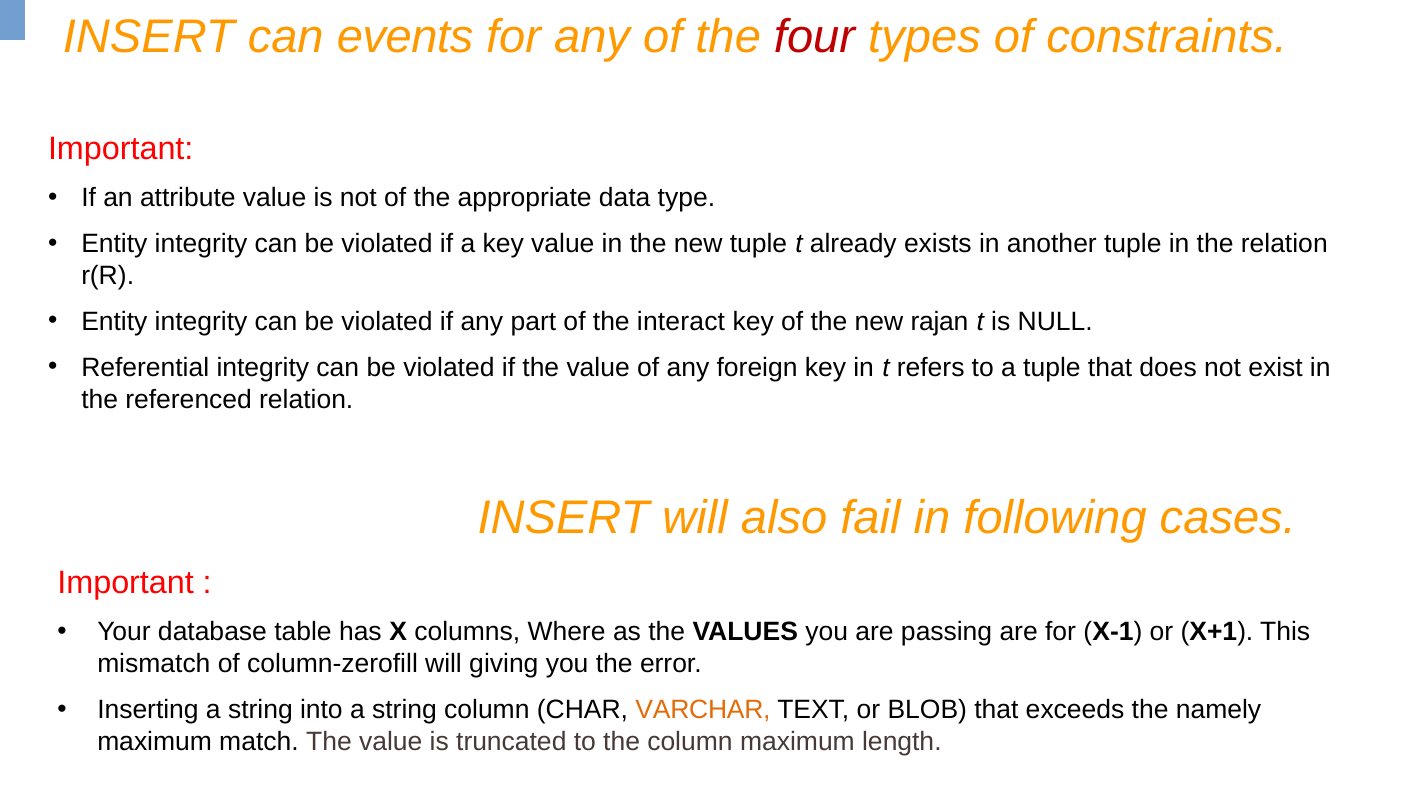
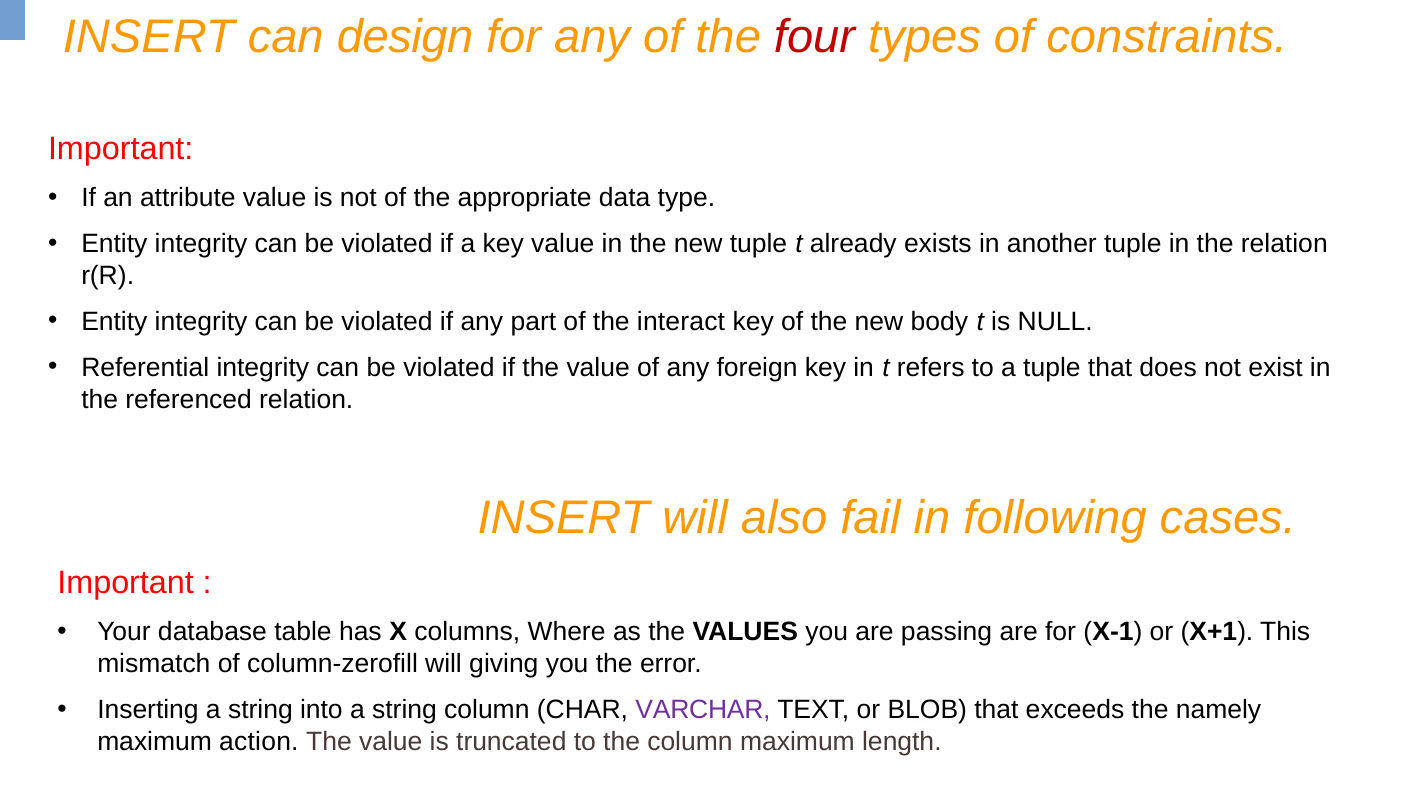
events: events -> design
rajan: rajan -> body
VARCHAR colour: orange -> purple
match: match -> action
